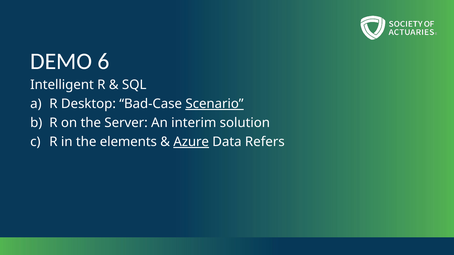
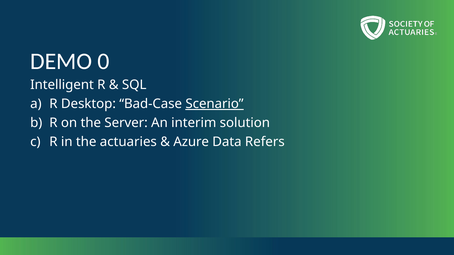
6: 6 -> 0
elements: elements -> actuaries
Azure underline: present -> none
